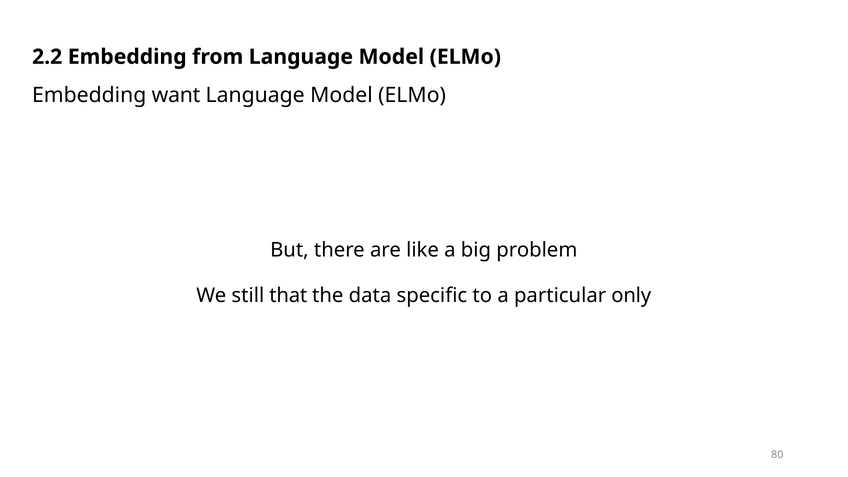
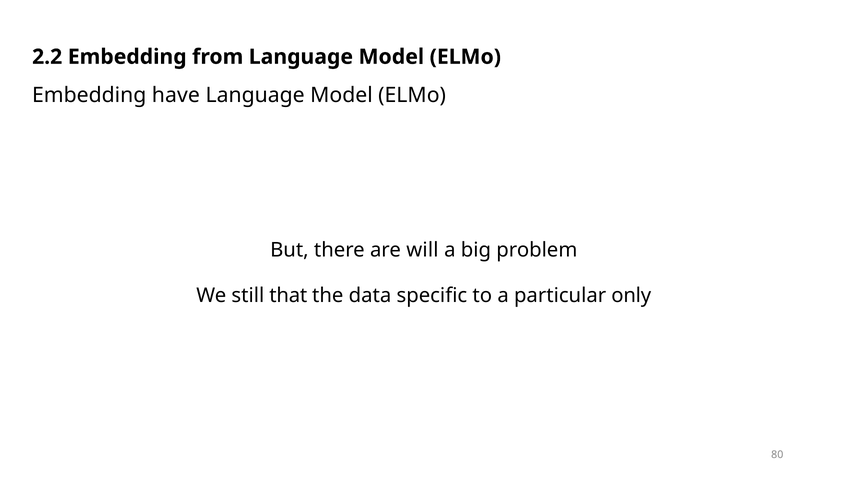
want: want -> have
like: like -> will
